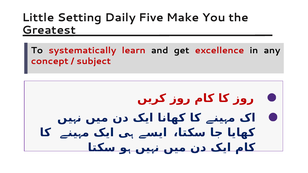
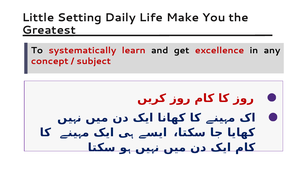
Five: Five -> Life
